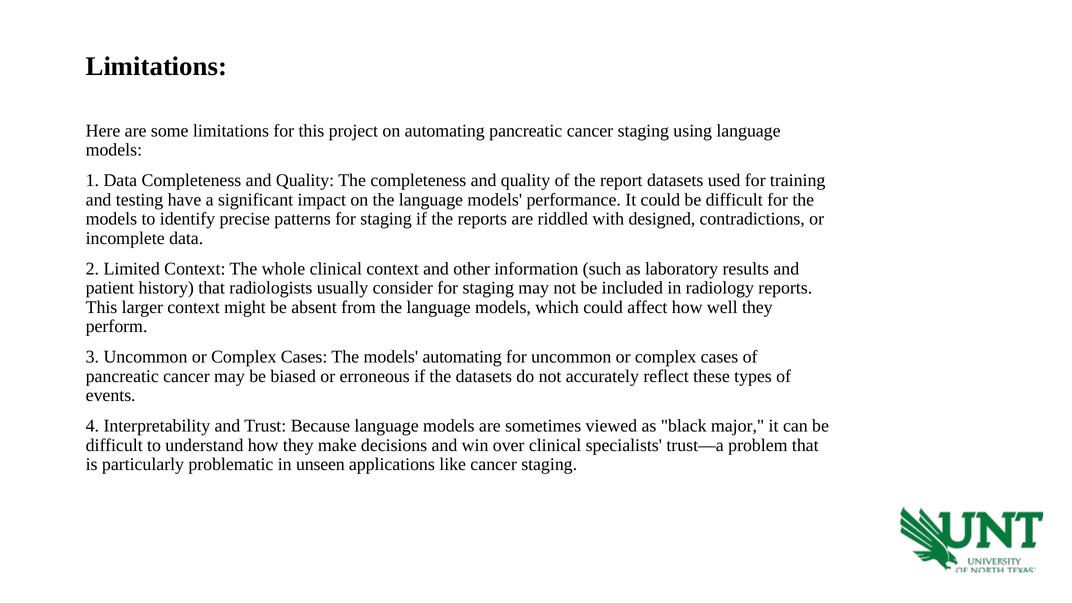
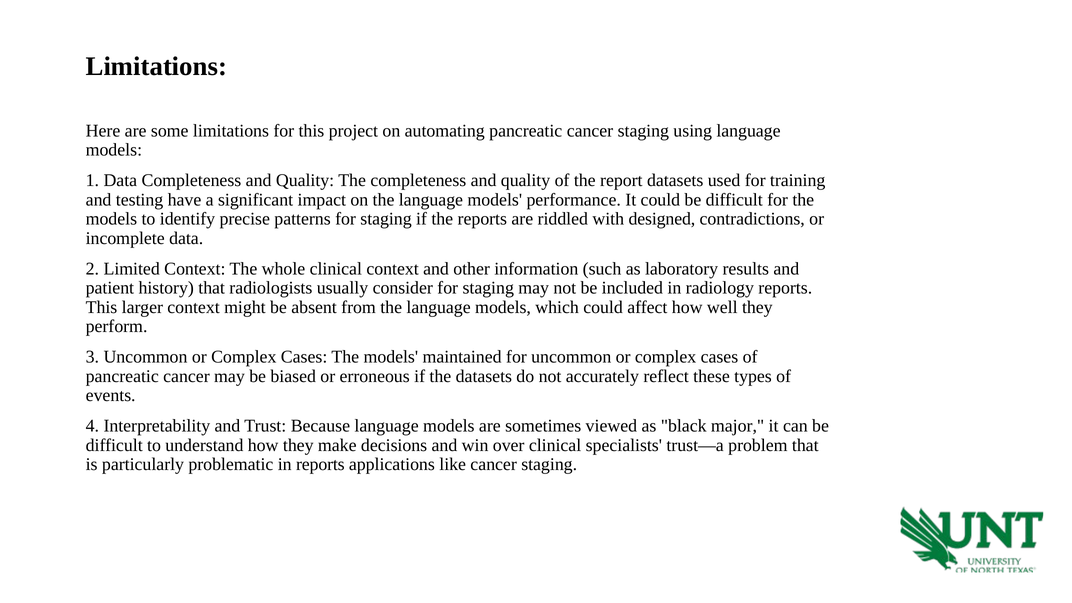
models automating: automating -> maintained
in unseen: unseen -> reports
